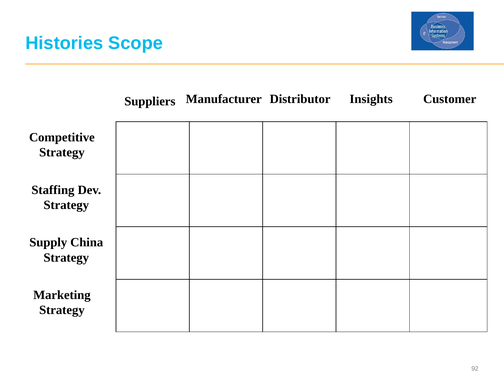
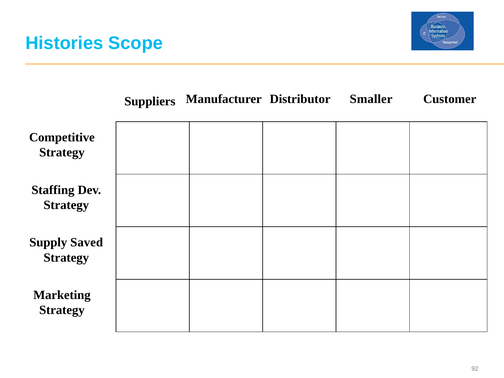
Insights: Insights -> Smaller
China: China -> Saved
